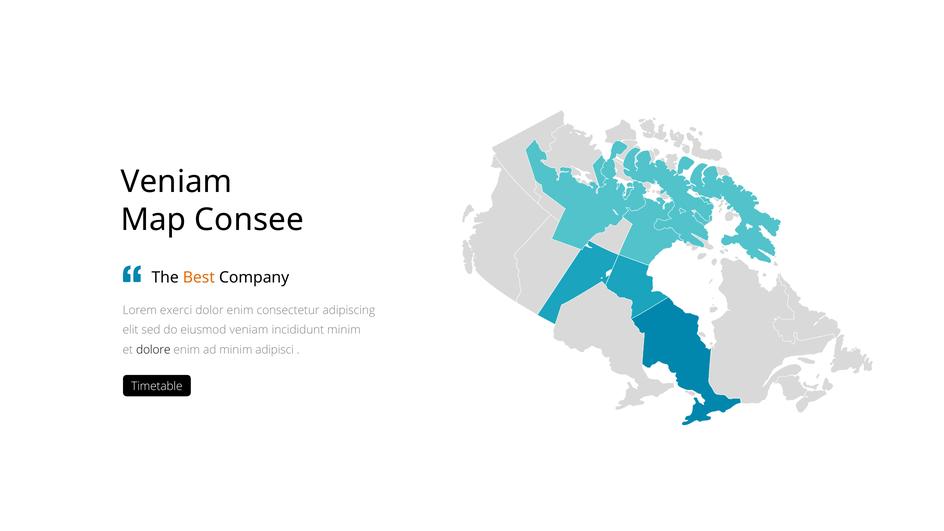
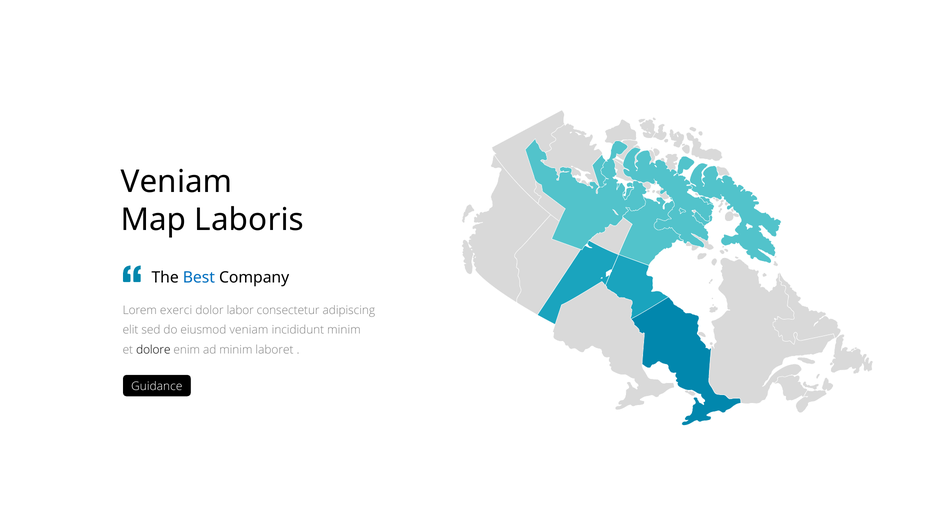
Consee: Consee -> Laboris
Best colour: orange -> blue
dolor enim: enim -> labor
adipisci: adipisci -> laboret
Timetable: Timetable -> Guidance
